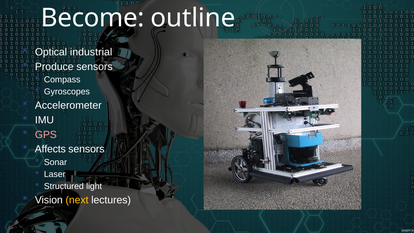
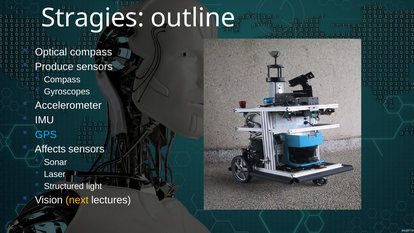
Become: Become -> Stragies
Optical industrial: industrial -> compass
GPS colour: pink -> light blue
